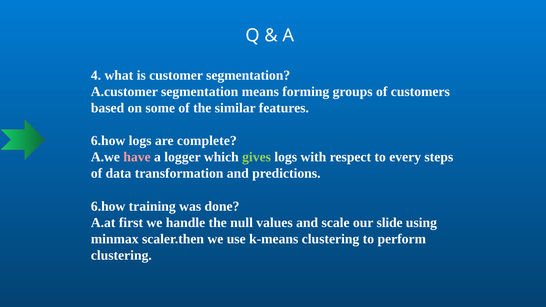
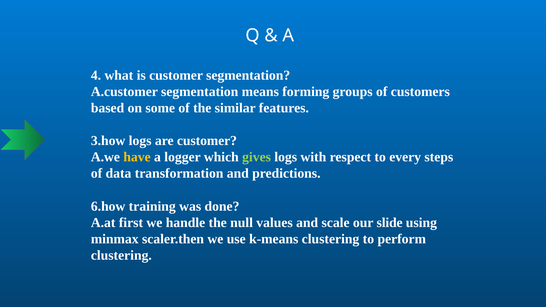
6.how at (108, 141): 6.how -> 3.how
are complete: complete -> customer
have colour: pink -> yellow
